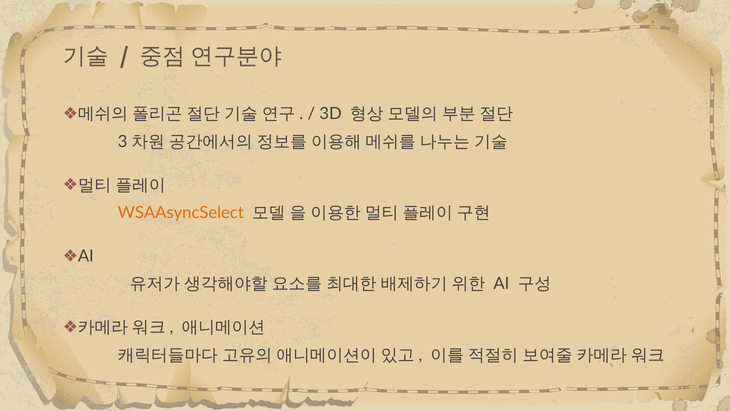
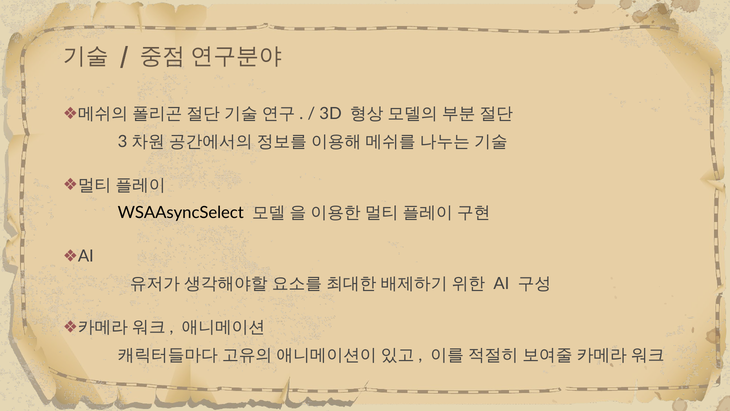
WSAAsyncSelect colour: orange -> black
